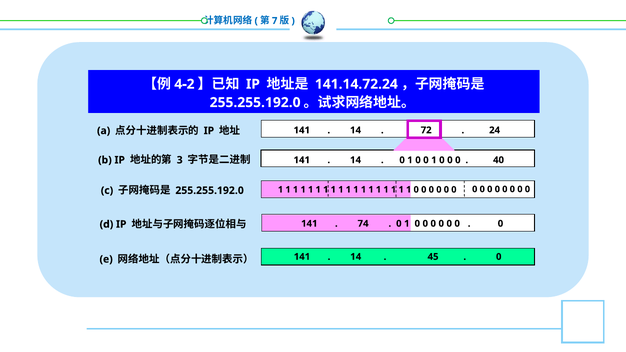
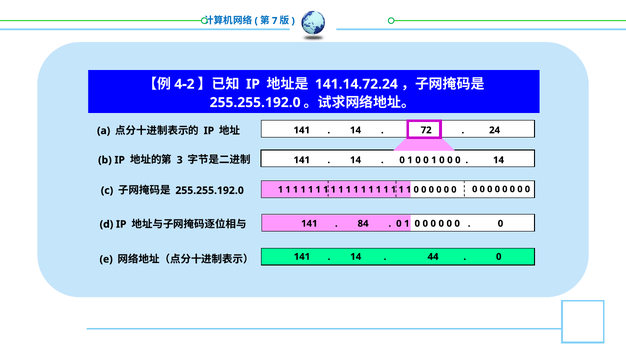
40 at (499, 160): 40 -> 14
74: 74 -> 84
45: 45 -> 44
